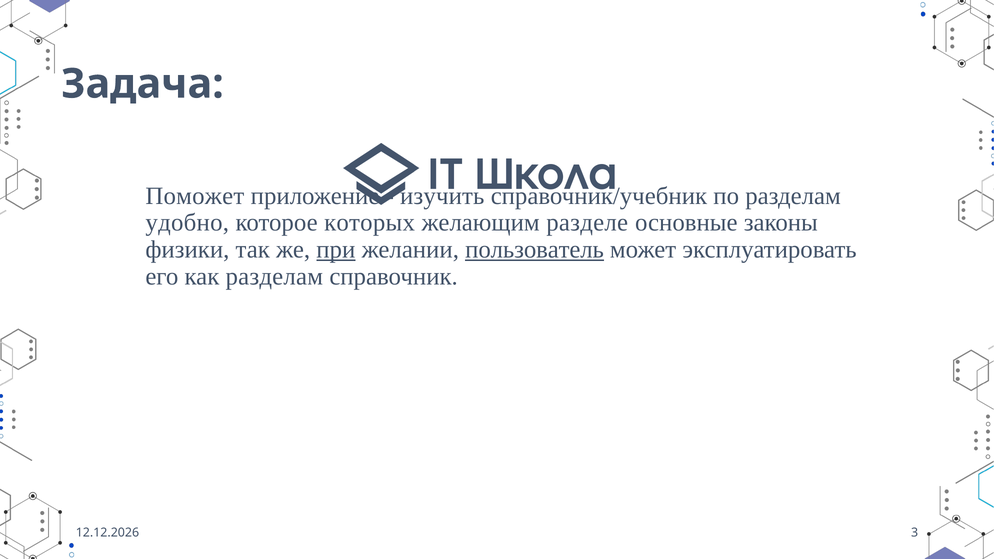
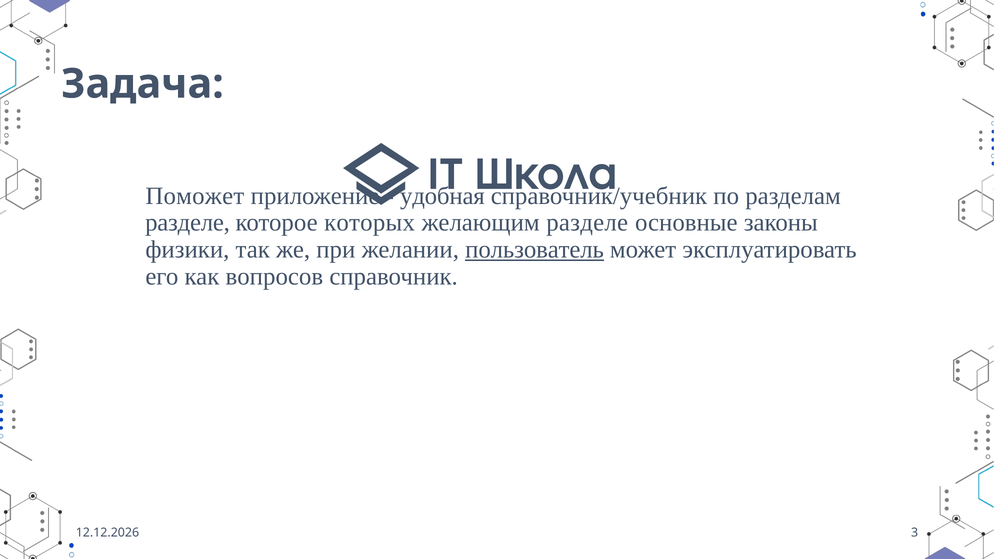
изучить: изучить -> удобная
удобно at (187, 223): удобно -> разделе
при underline: present -> none
как разделам: разделам -> вопросов
